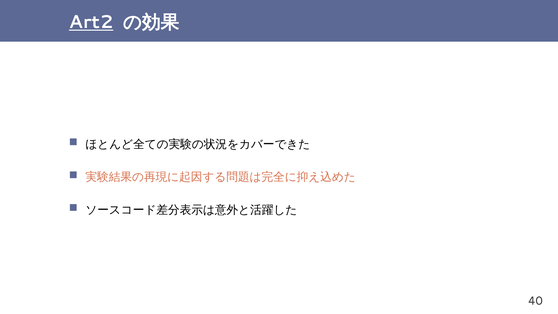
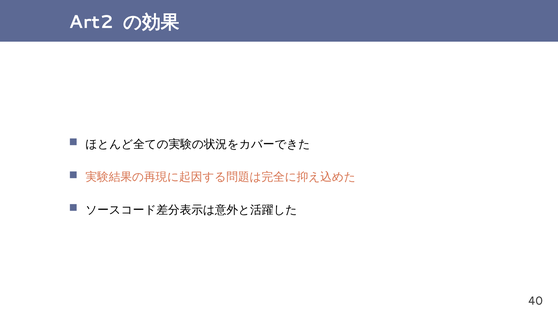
Art2 underline: present -> none
